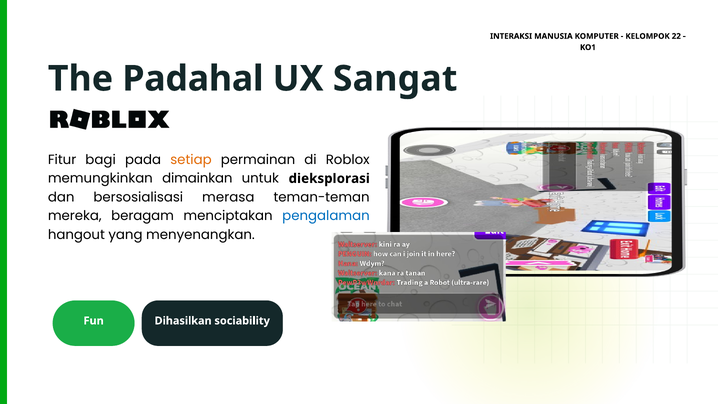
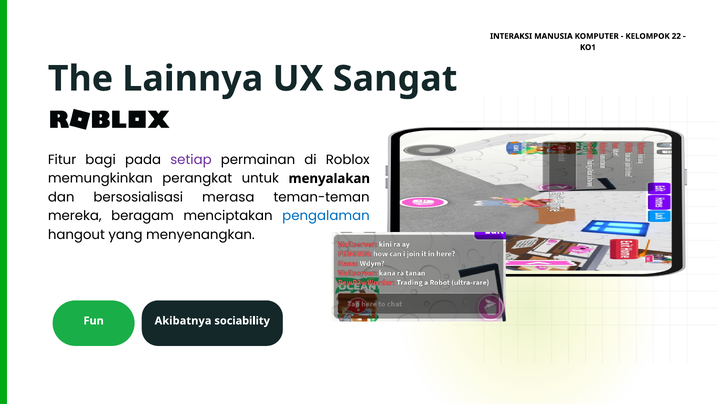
Padahal: Padahal -> Lainnya
setiap colour: orange -> purple
dimainkan: dimainkan -> perangkat
dieksplorasi: dieksplorasi -> menyalakan
Dihasilkan: Dihasilkan -> Akibatnya
